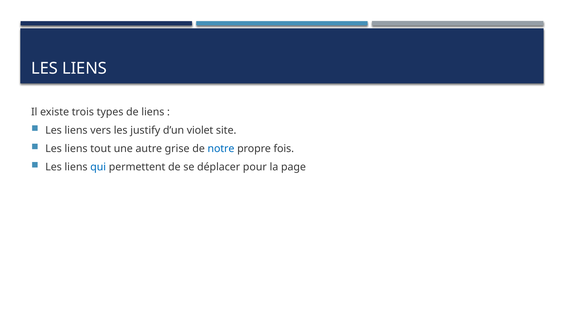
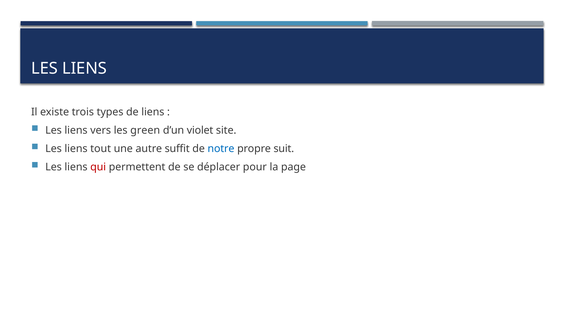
justify: justify -> green
grise: grise -> suffit
fois: fois -> suit
qui colour: blue -> red
